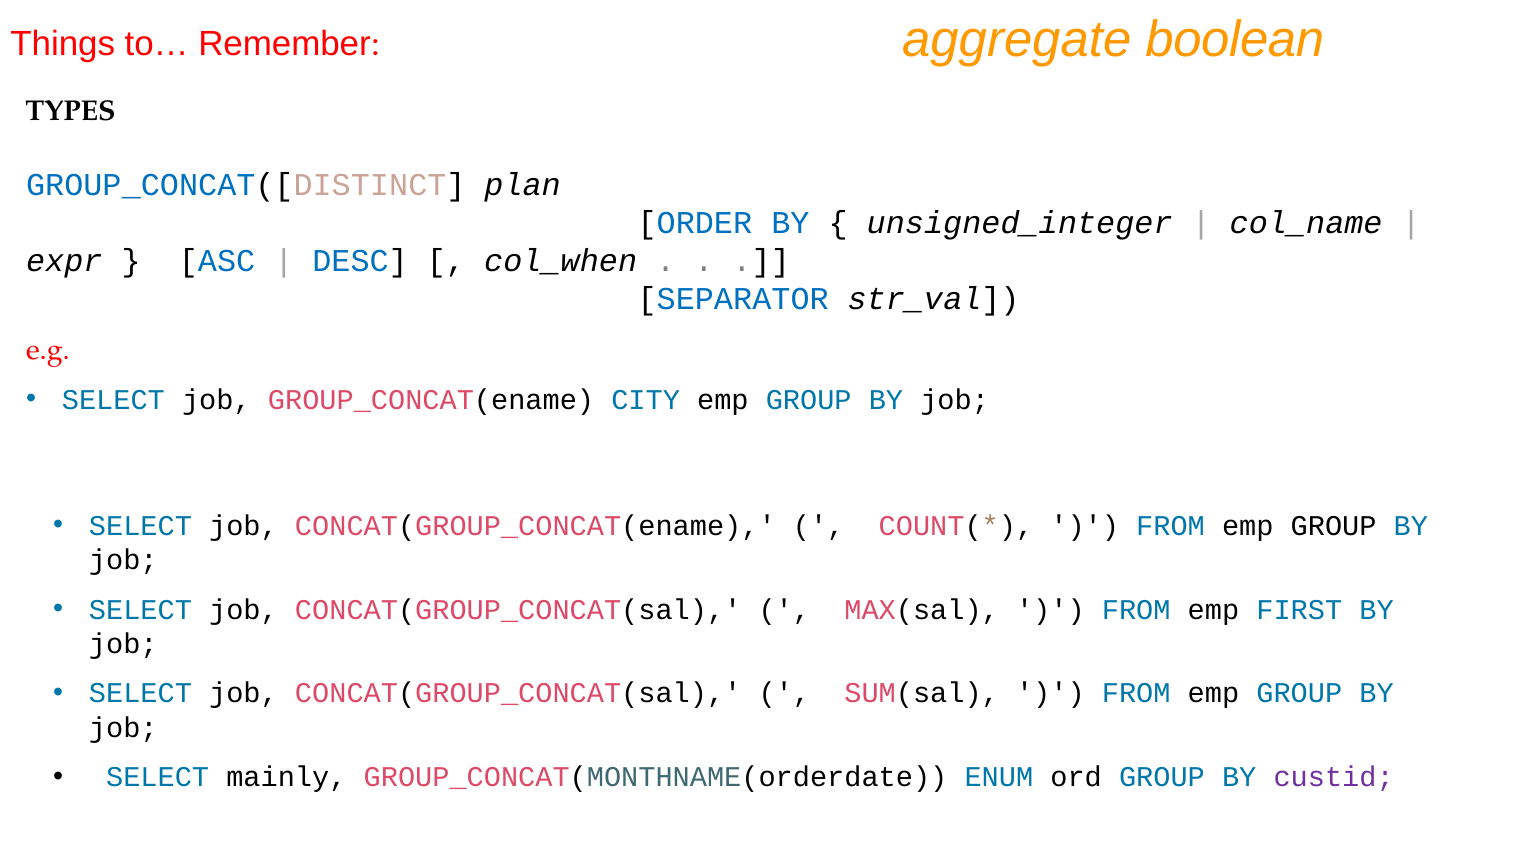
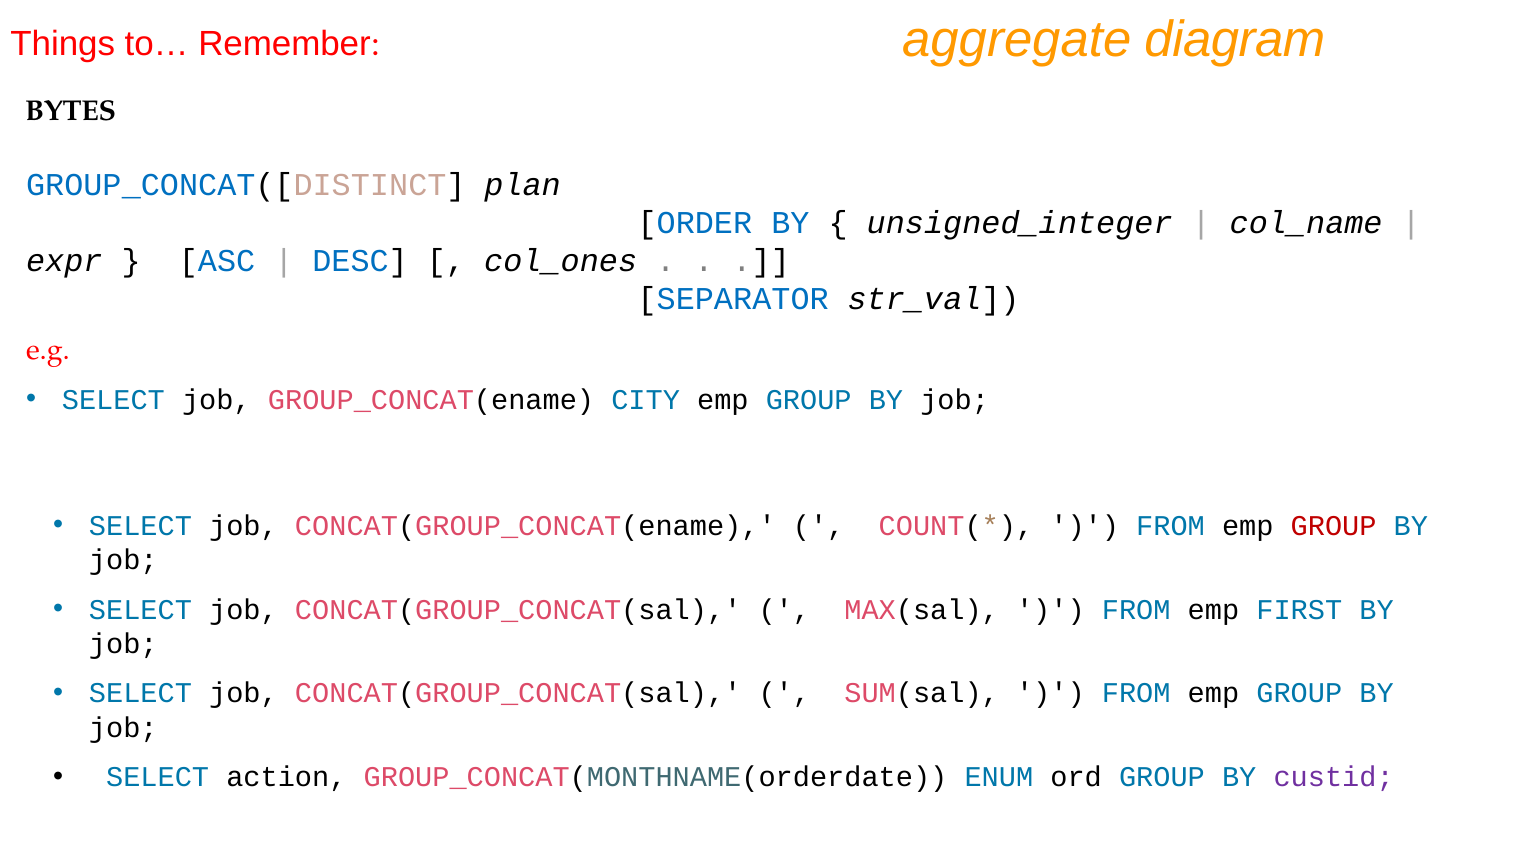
boolean: boolean -> diagram
TYPES: TYPES -> BYTES
col_when: col_when -> col_ones
GROUP at (1334, 526) colour: black -> red
mainly: mainly -> action
